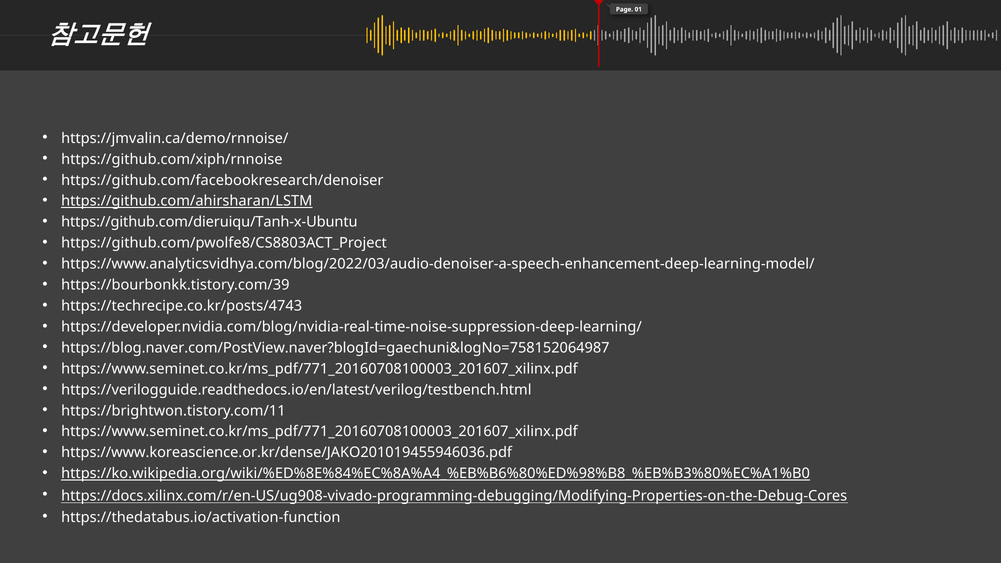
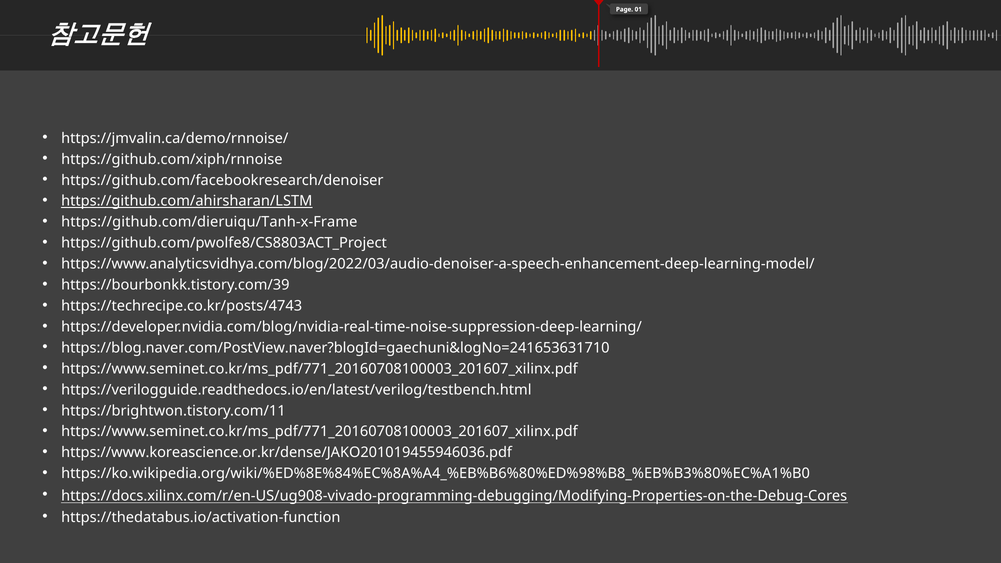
https://github.com/dieruiqu/Tanh-x-Ubuntu: https://github.com/dieruiqu/Tanh-x-Ubuntu -> https://github.com/dieruiqu/Tanh-x-Frame
https://blog.naver.com/PostView.naver?blogId=gaechuni&logNo=758152064987: https://blog.naver.com/PostView.naver?blogId=gaechuni&logNo=758152064987 -> https://blog.naver.com/PostView.naver?blogId=gaechuni&logNo=241653631710
https://ko.wikipedia.org/wiki/%ED%8E%84%EC%8A%A4_%EB%B6%80%ED%98%B8_%EB%B3%80%EC%A1%B0 underline: present -> none
